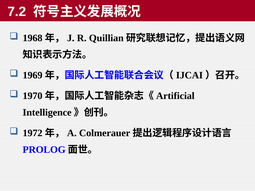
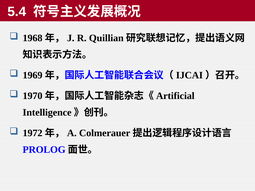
7.2: 7.2 -> 5.4
